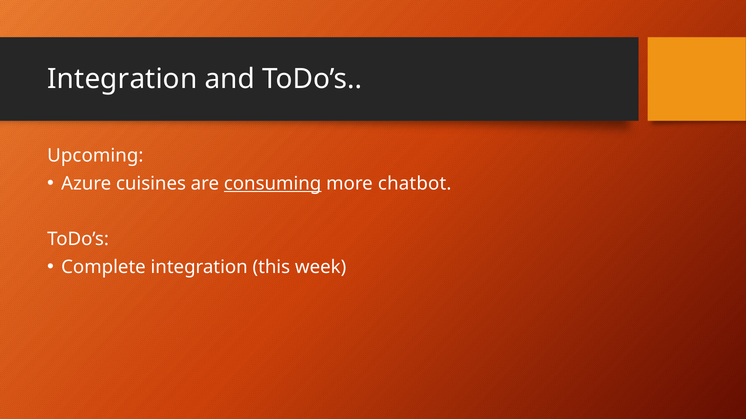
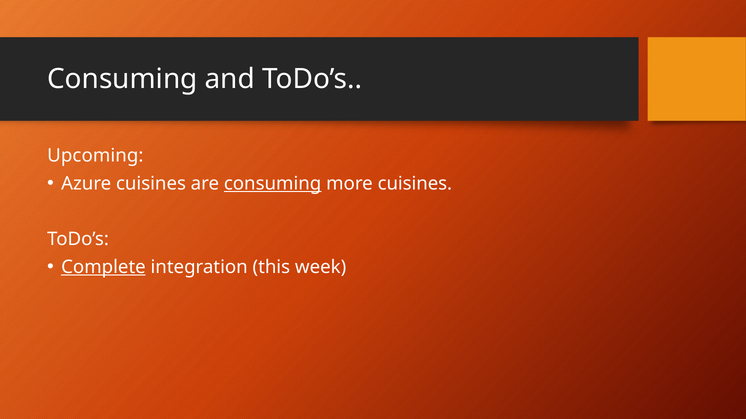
Integration at (122, 79): Integration -> Consuming
more chatbot: chatbot -> cuisines
Complete underline: none -> present
